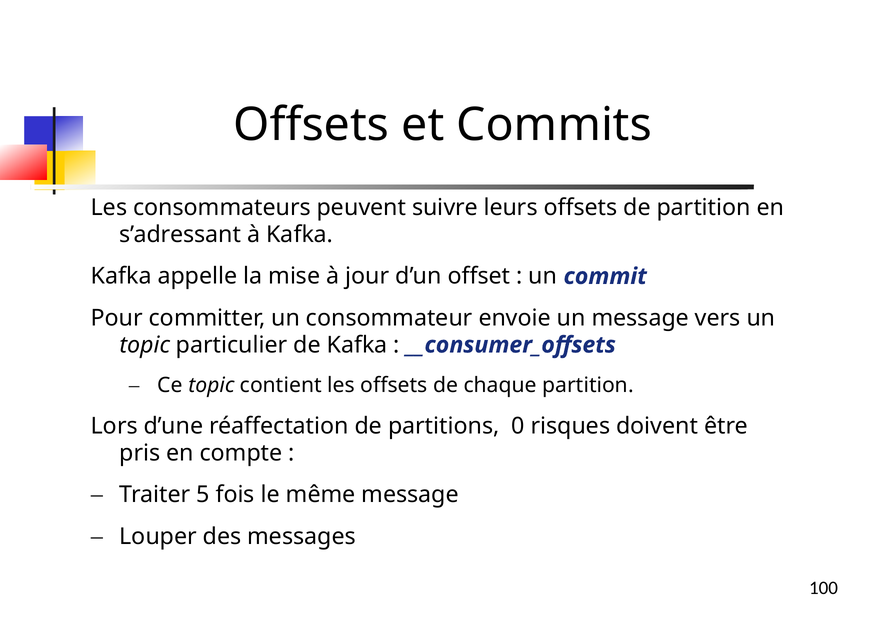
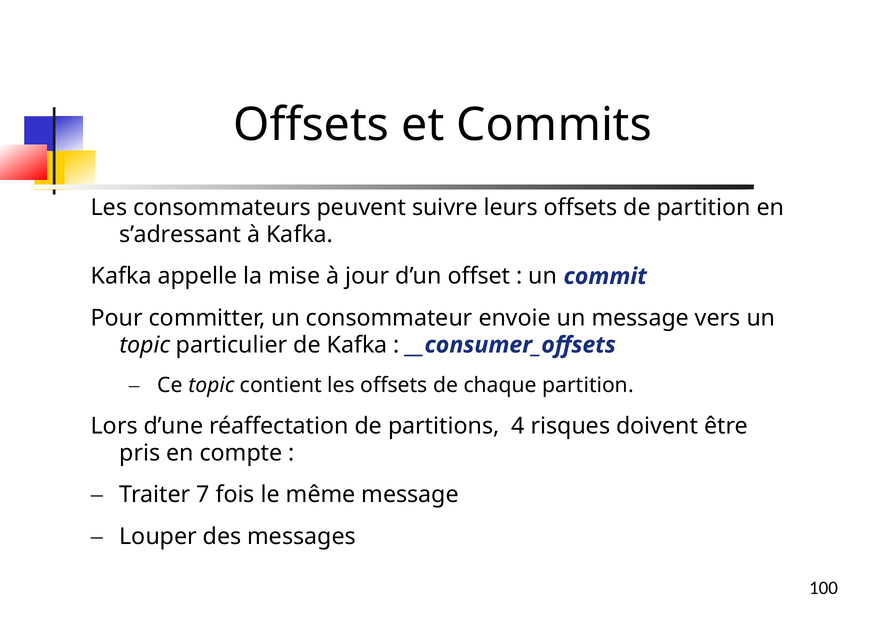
0: 0 -> 4
5: 5 -> 7
